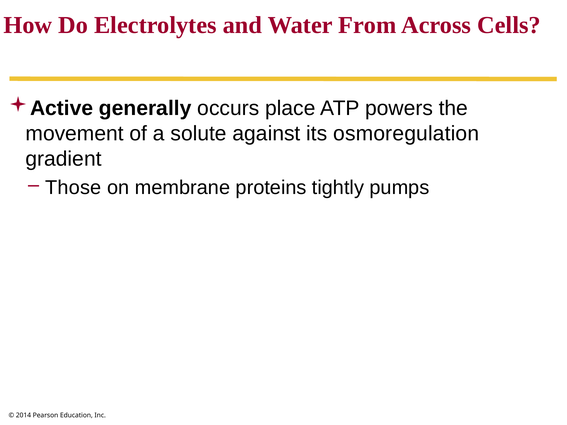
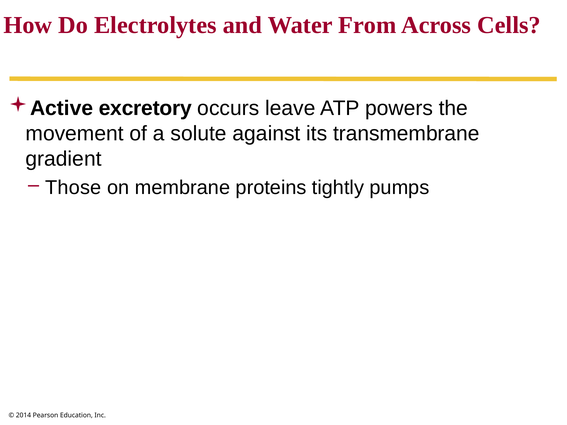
generally: generally -> excretory
place: place -> leave
osmoregulation: osmoregulation -> transmembrane
